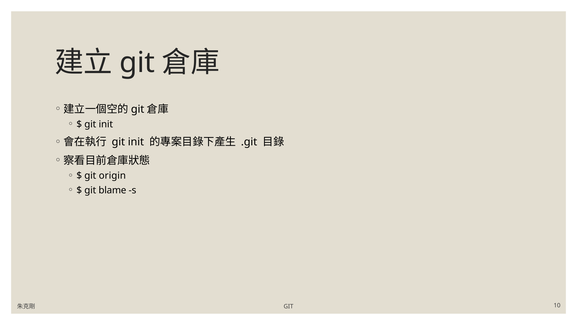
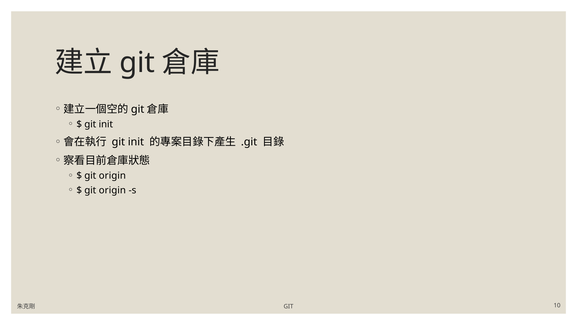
blame at (112, 190): blame -> origin
